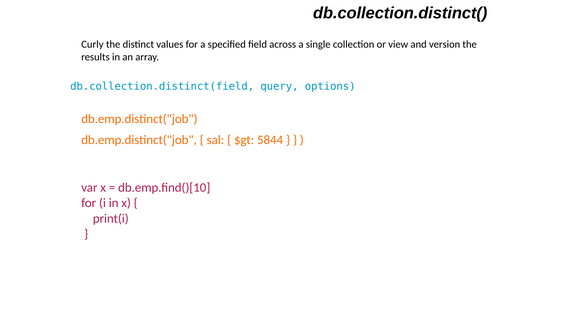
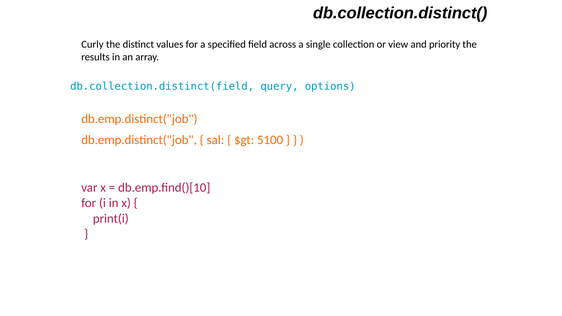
version: version -> priority
5844: 5844 -> 5100
